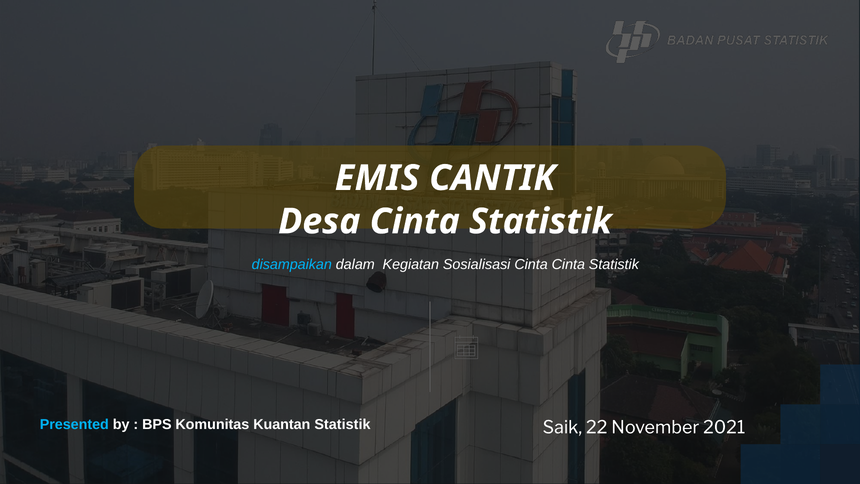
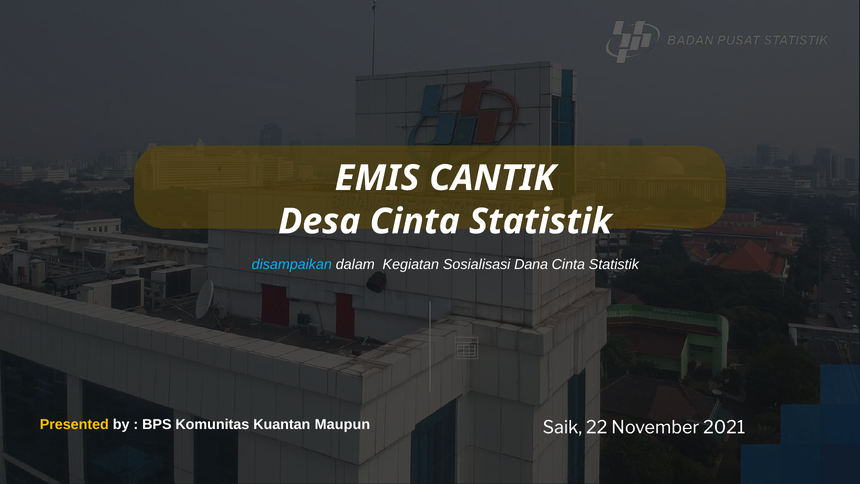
Sosialisasi Cinta: Cinta -> Dana
Presented colour: light blue -> yellow
Kuantan Statistik: Statistik -> Maupun
